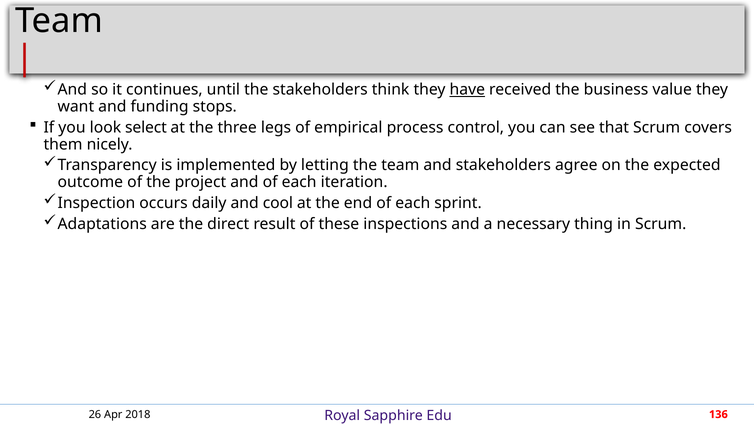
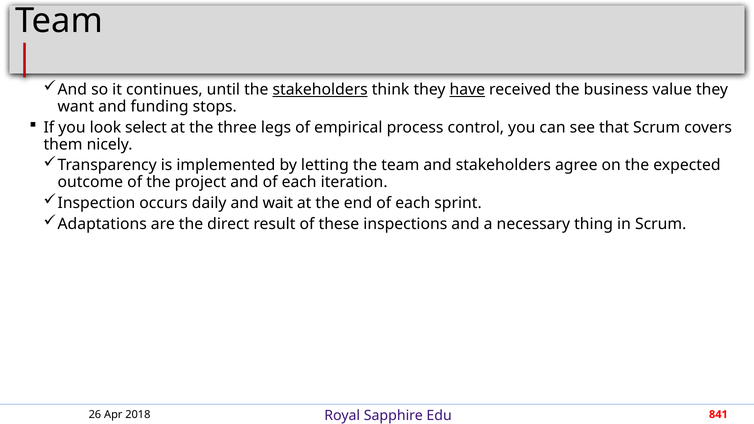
stakeholders at (320, 90) underline: none -> present
cool: cool -> wait
136: 136 -> 841
